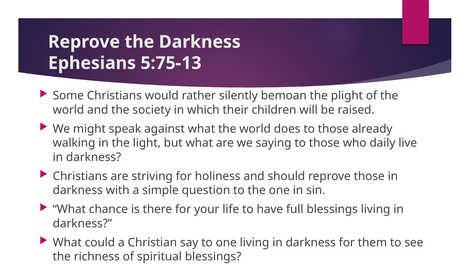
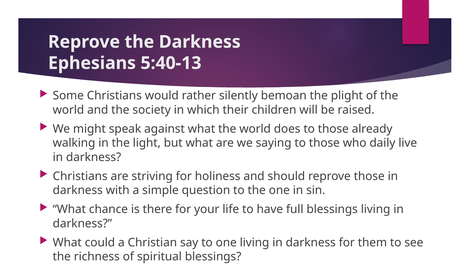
5:75-13: 5:75-13 -> 5:40-13
